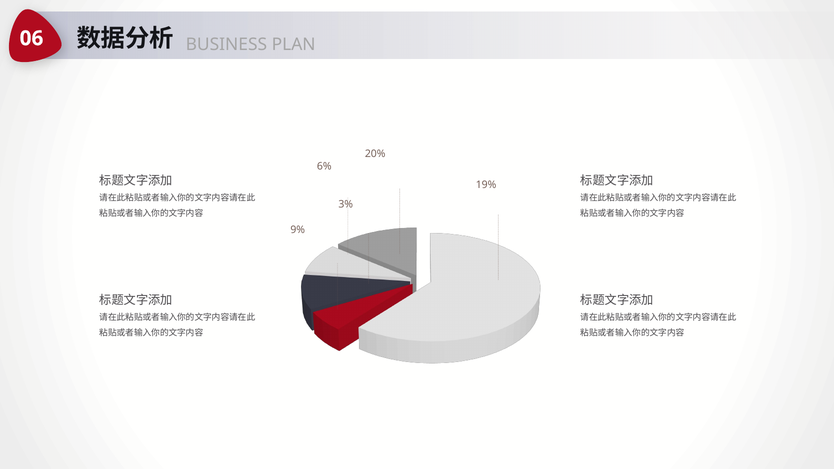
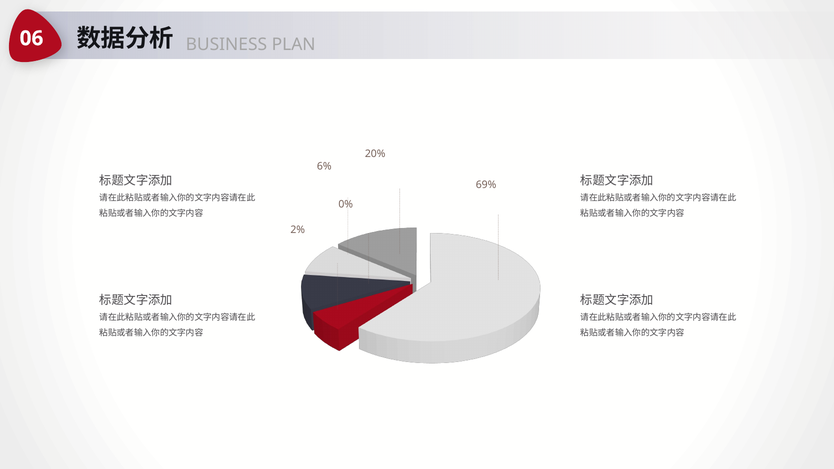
19%: 19% -> 69%
3%: 3% -> 0%
9%: 9% -> 2%
